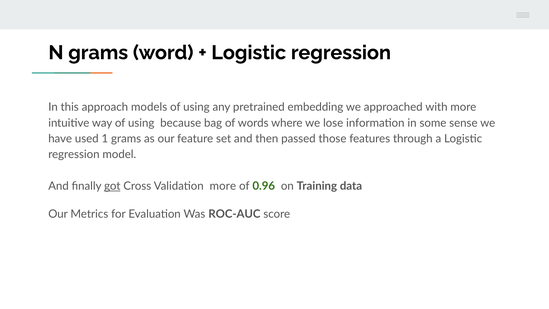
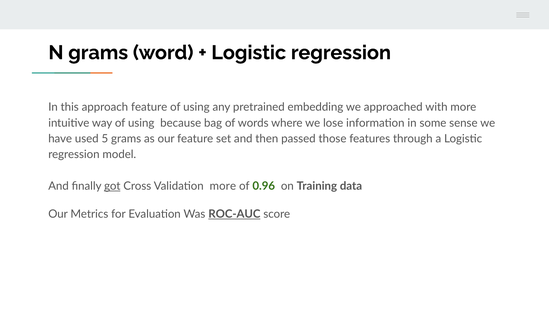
approach models: models -> feature
1: 1 -> 5
ROC-AUC underline: none -> present
